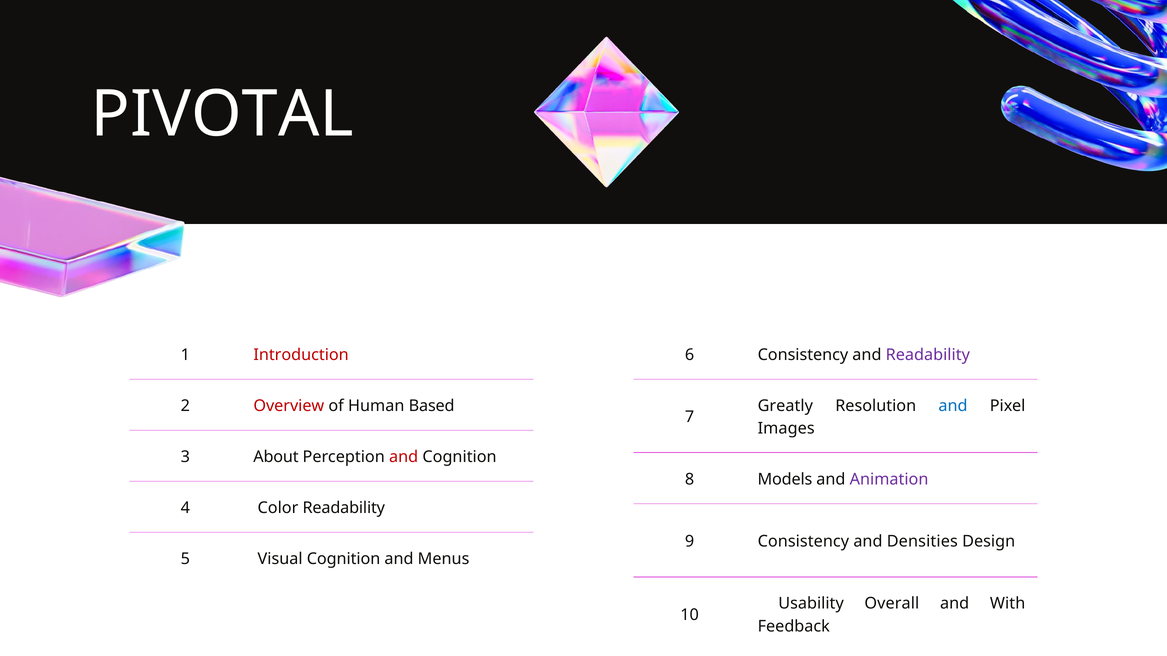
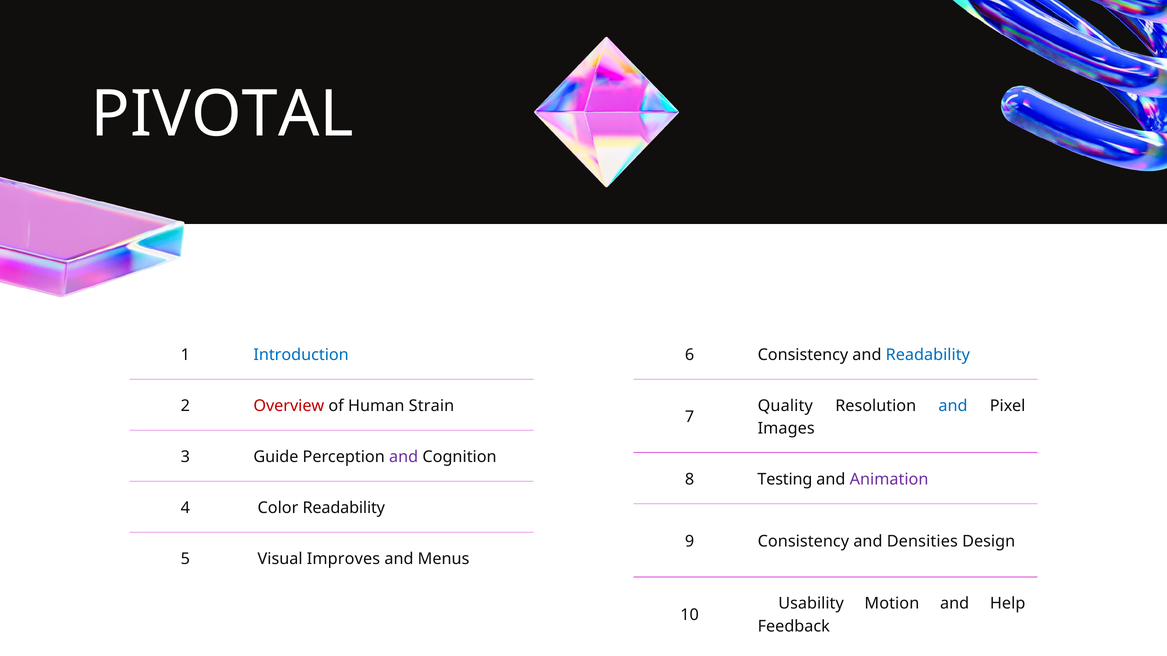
Introduction colour: red -> blue
Readability at (928, 355) colour: purple -> blue
Greatly: Greatly -> Quality
Based: Based -> Strain
About: About -> Guide
and at (404, 457) colour: red -> purple
Models: Models -> Testing
Visual Cognition: Cognition -> Improves
Overall: Overall -> Motion
With: With -> Help
